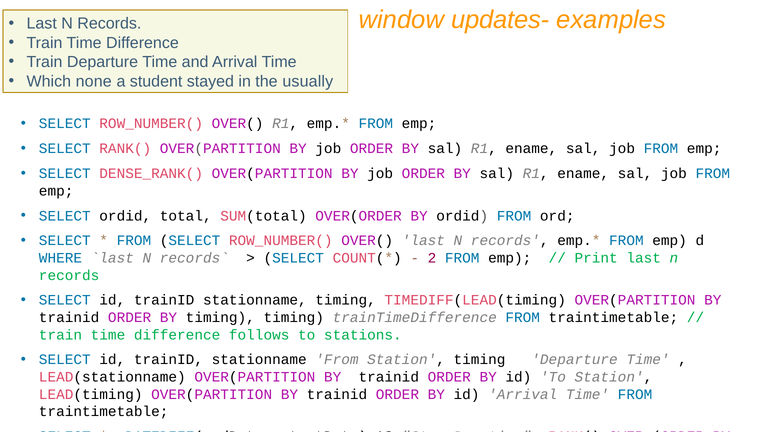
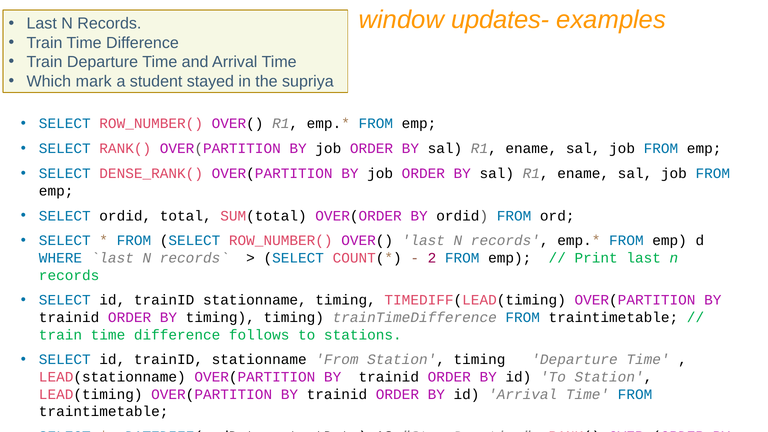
none: none -> mark
usually: usually -> supriya
